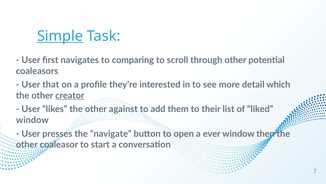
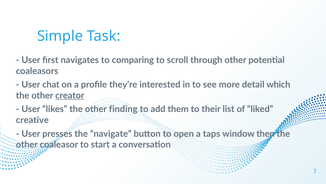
Simple underline: present -> none
that: that -> chat
against: against -> finding
window at (32, 120): window -> creative
ever: ever -> taps
